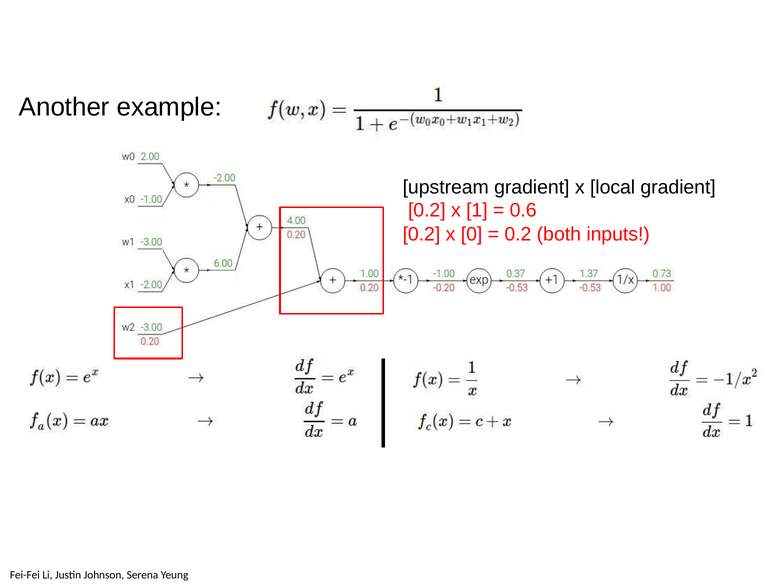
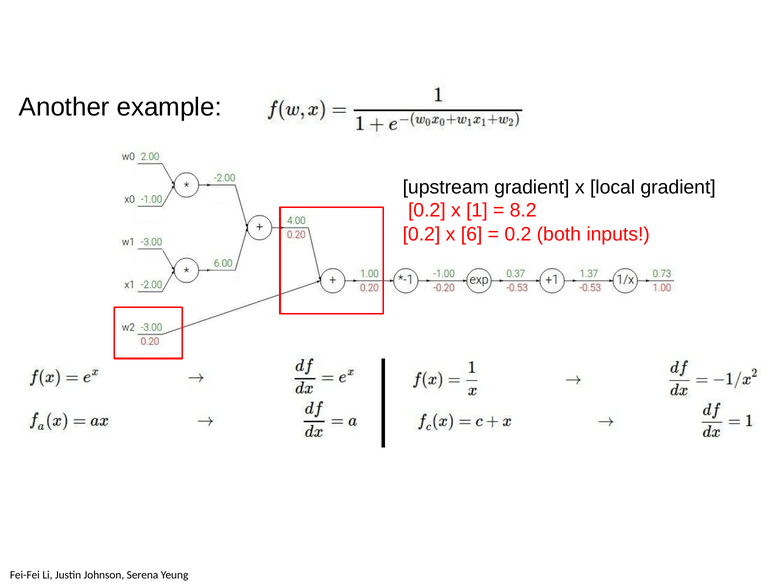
0.6: 0.6 -> 8.2
0: 0 -> 6
